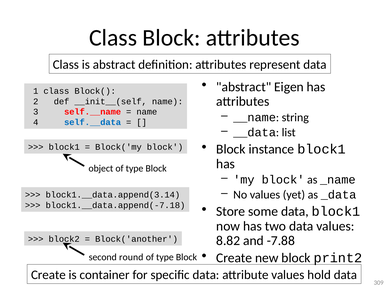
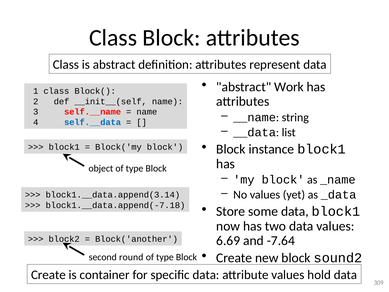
Eigen: Eigen -> Work
8.82: 8.82 -> 6.69
-7.88: -7.88 -> -7.64
print2: print2 -> sound2
